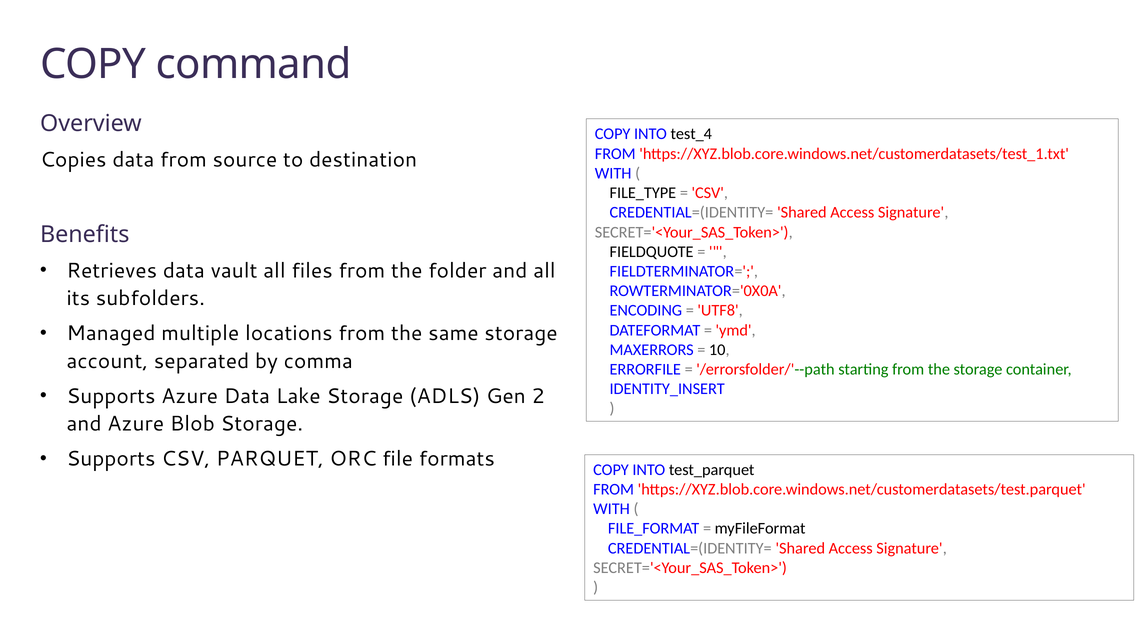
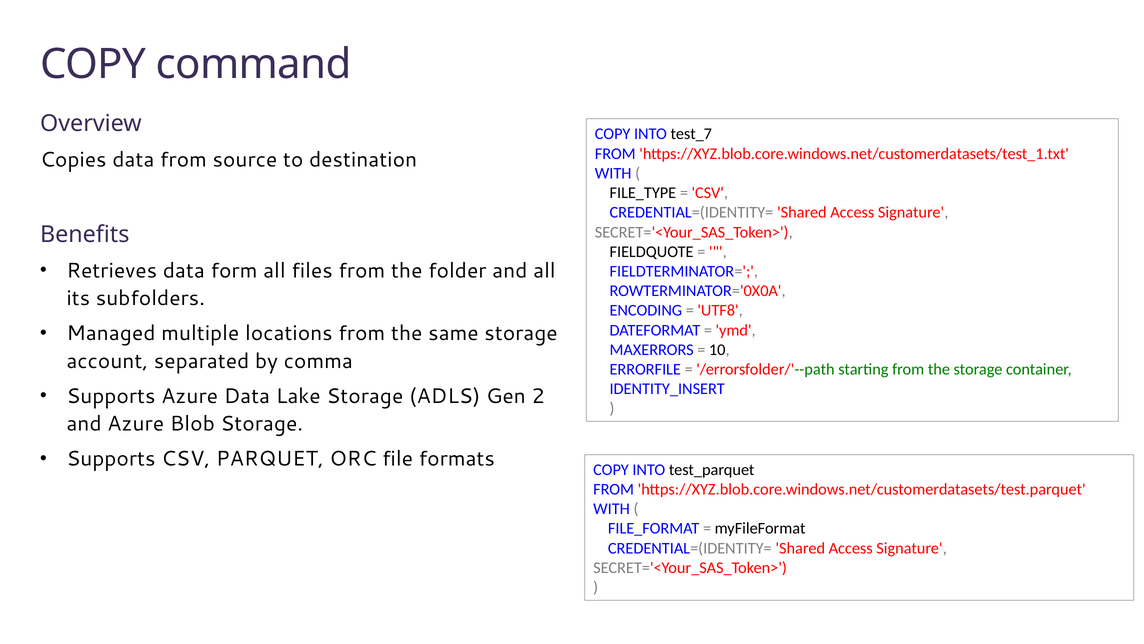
test_4: test_4 -> test_7
vault: vault -> form
